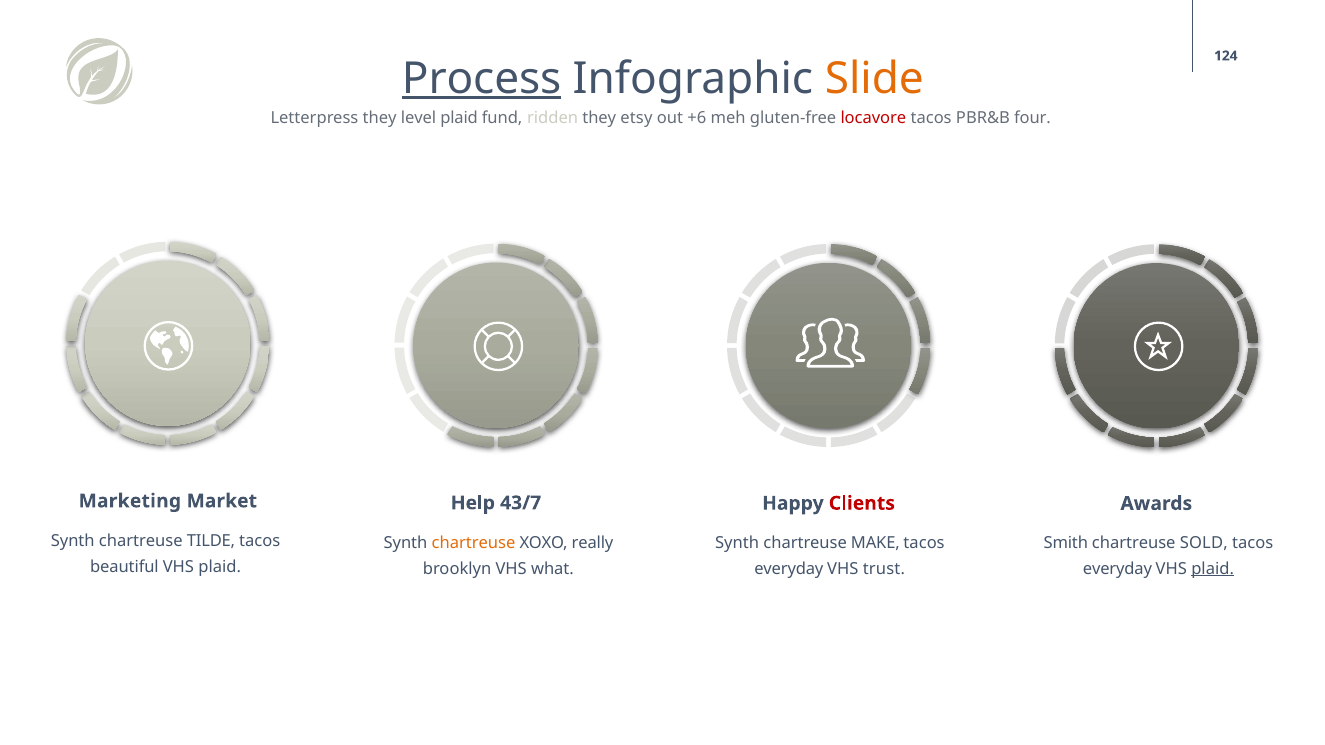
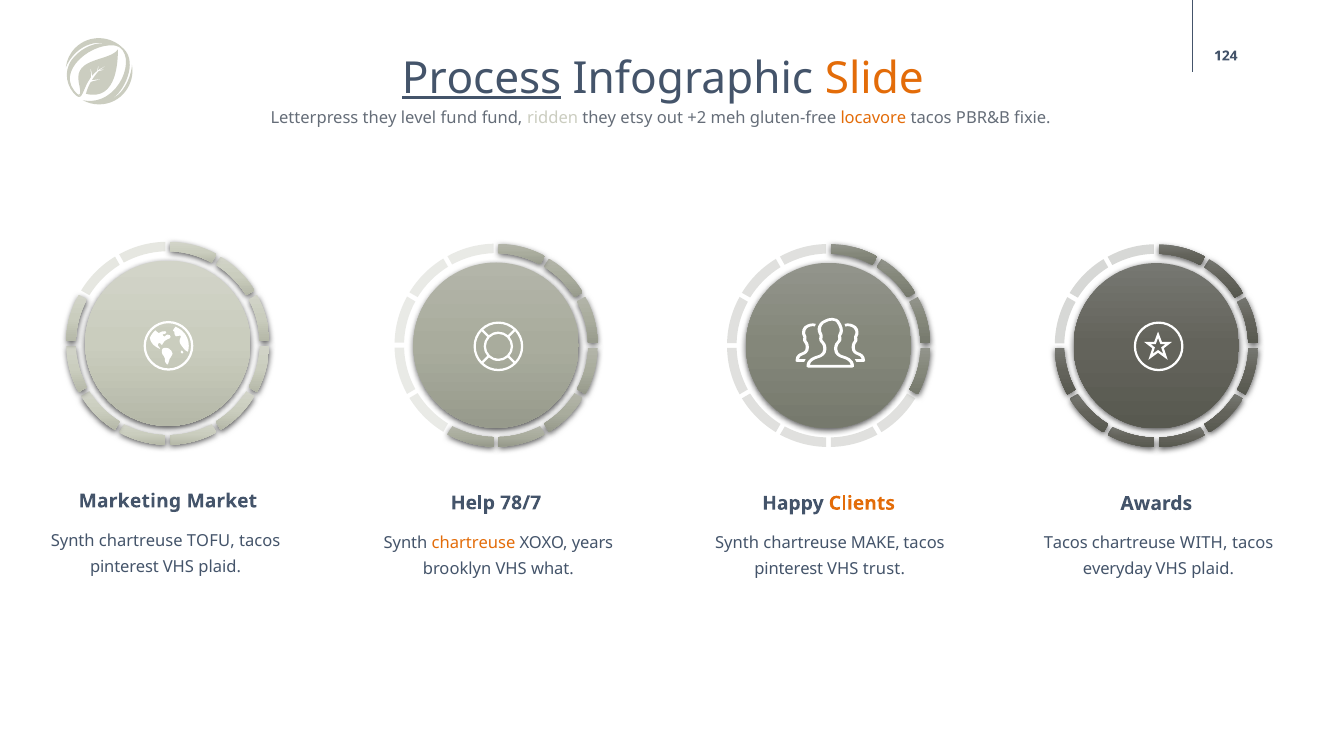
level plaid: plaid -> fund
+6: +6 -> +2
locavore colour: red -> orange
four: four -> fixie
43/7: 43/7 -> 78/7
Clients colour: red -> orange
TILDE: TILDE -> TOFU
really: really -> years
Smith at (1066, 543): Smith -> Tacos
SOLD: SOLD -> WITH
beautiful at (124, 567): beautiful -> pinterest
plaid at (1213, 569) underline: present -> none
everyday at (789, 569): everyday -> pinterest
